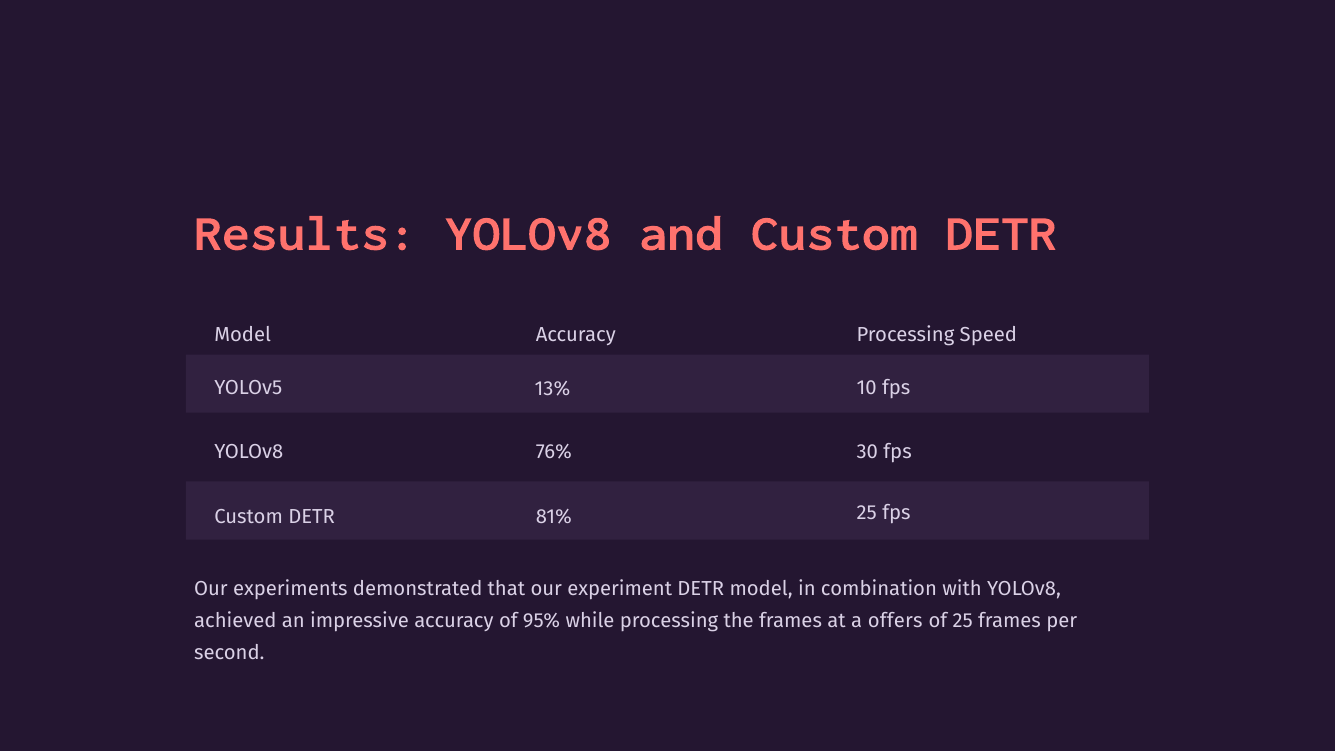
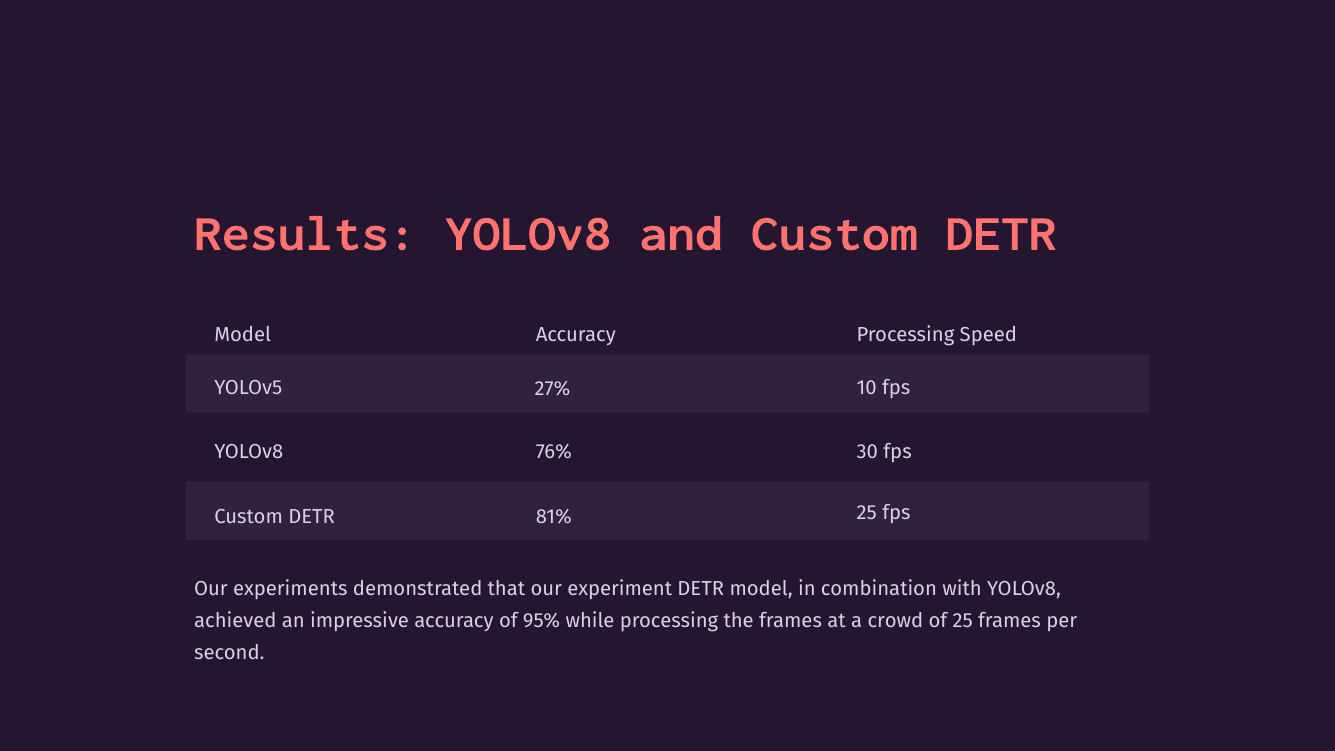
13%: 13% -> 27%
offers: offers -> crowd
